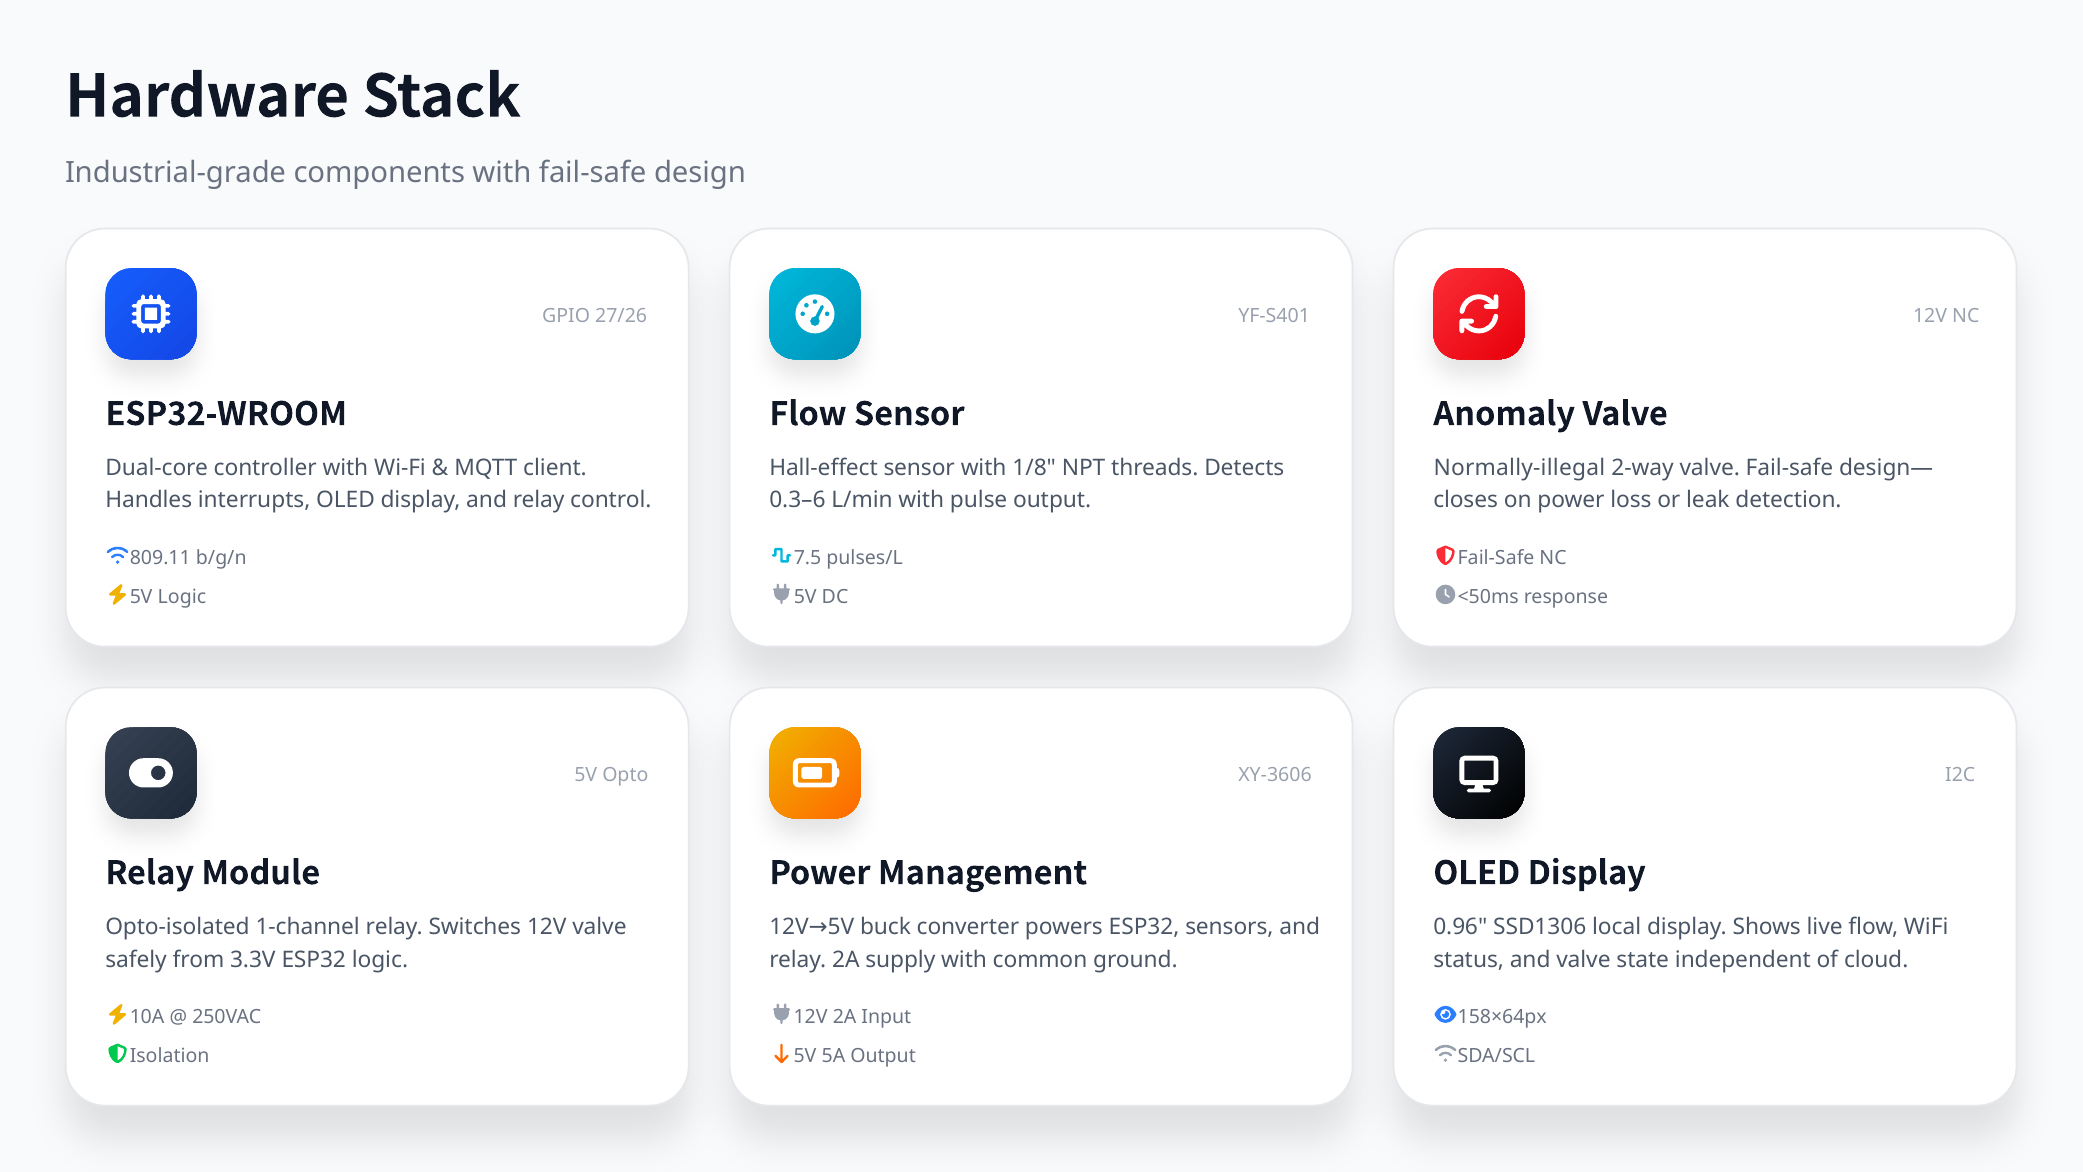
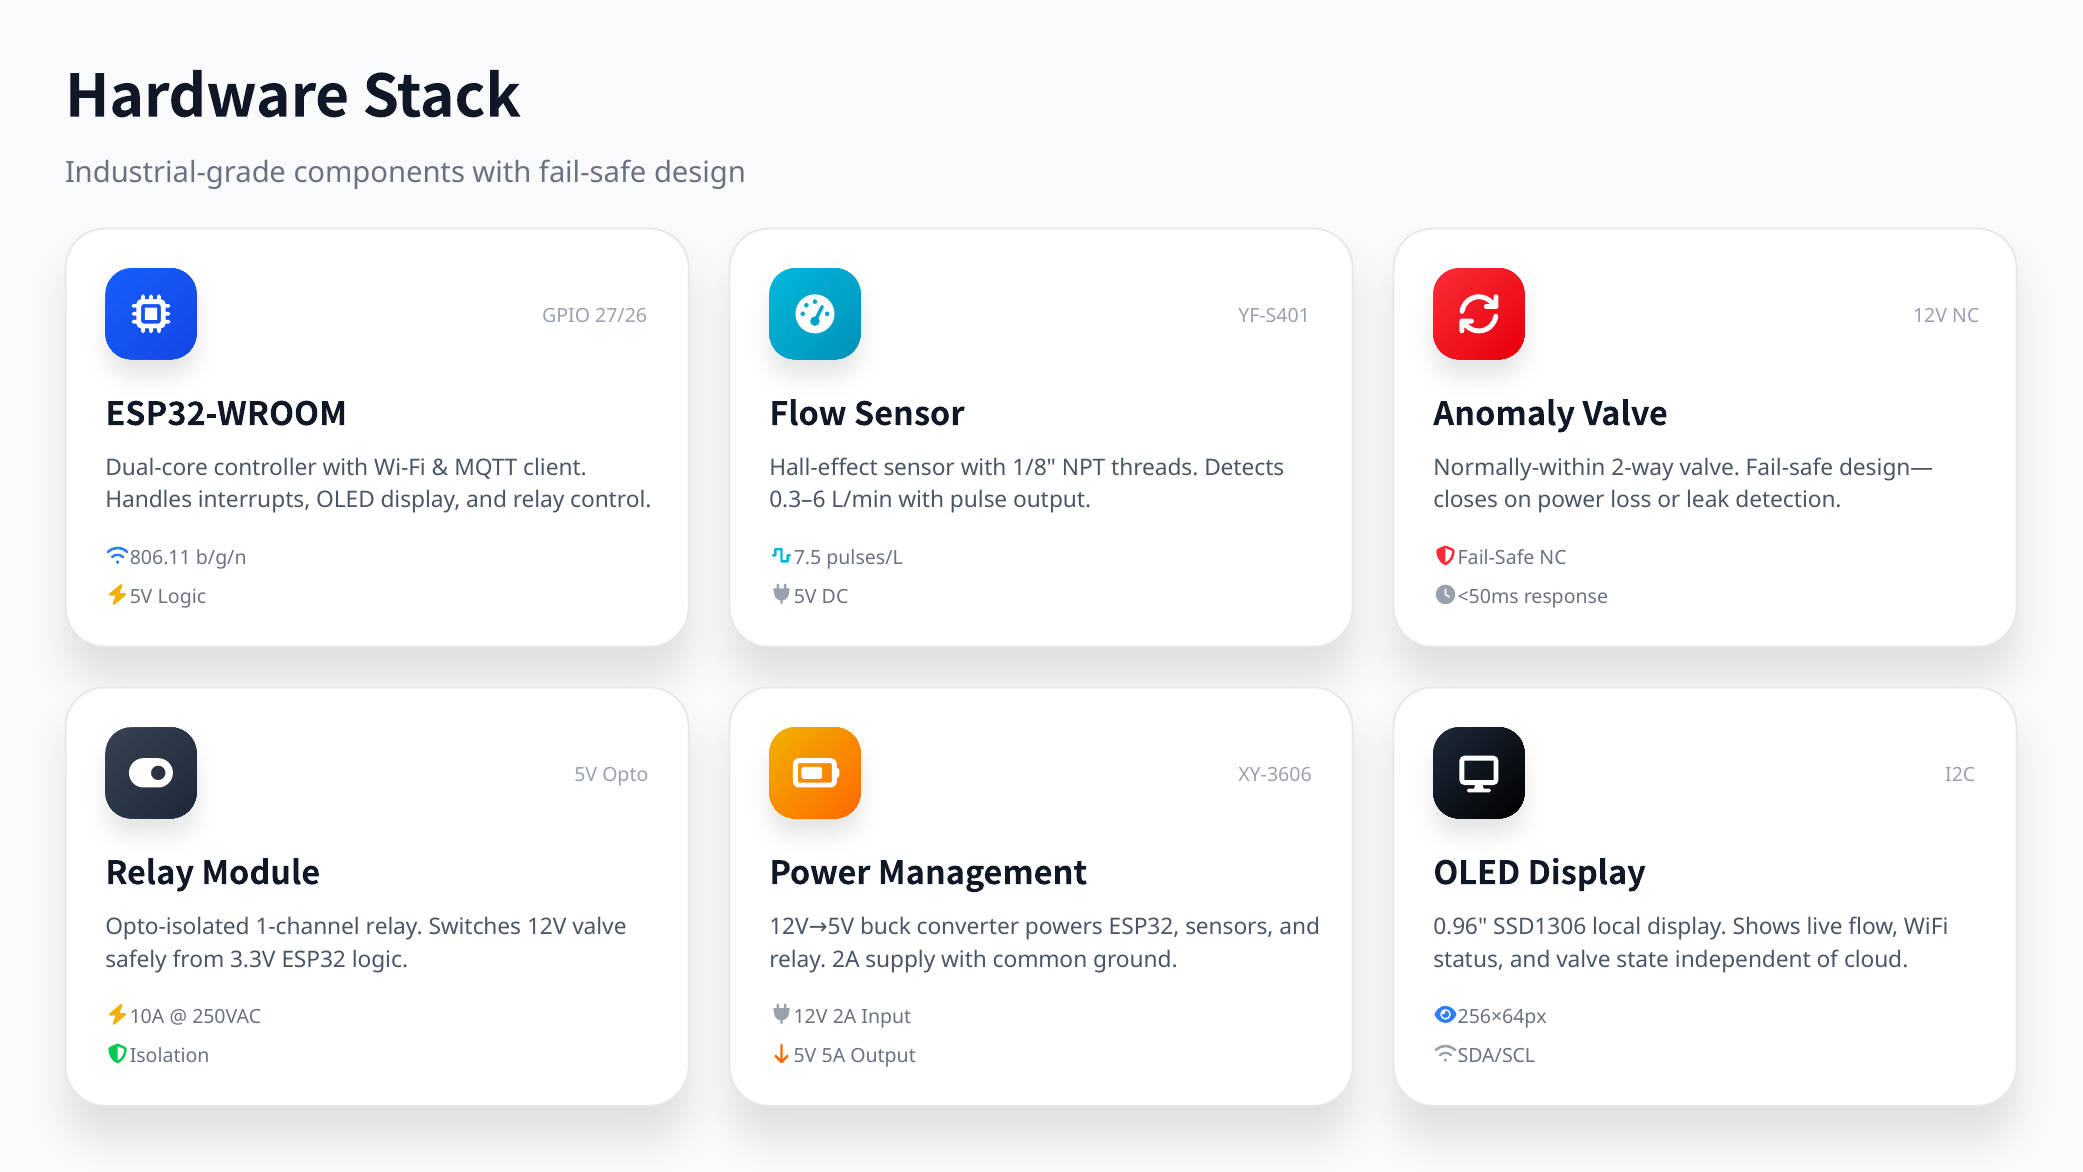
Normally-illegal: Normally-illegal -> Normally-within
809.11: 809.11 -> 806.11
158×64px: 158×64px -> 256×64px
